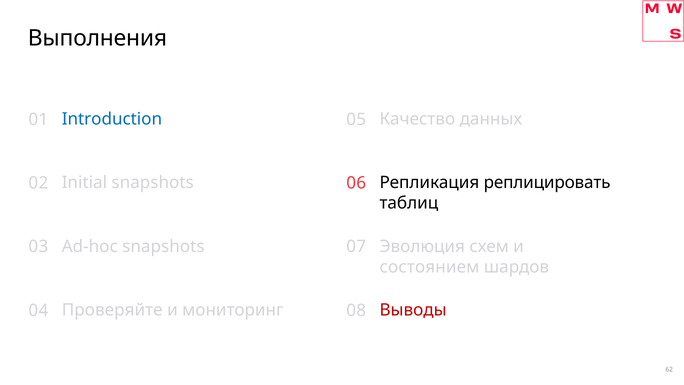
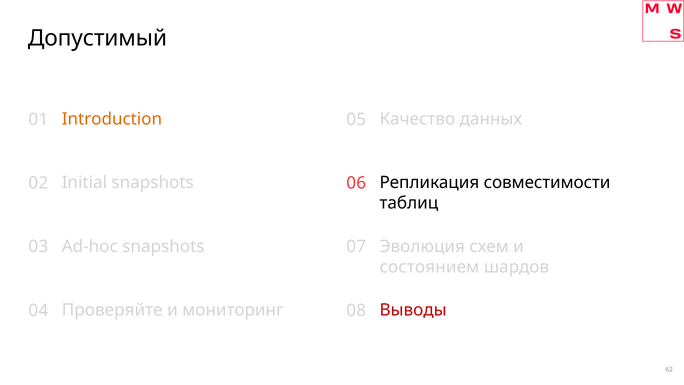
Выполнения: Выполнения -> Допустимый
Introduction colour: blue -> orange
реплицировать: реплицировать -> совместимости
